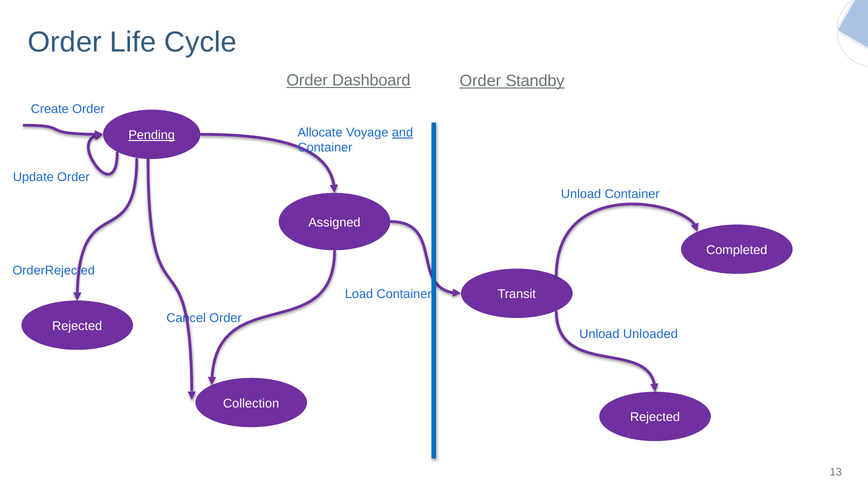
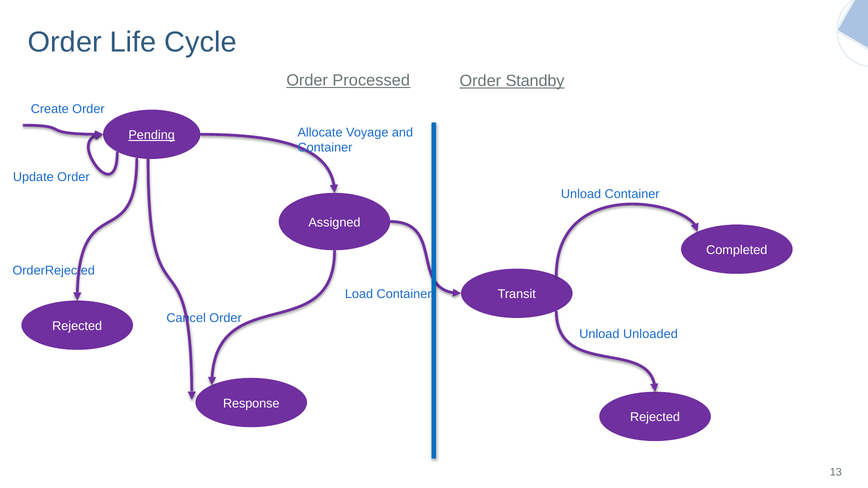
Dashboard: Dashboard -> Processed
and underline: present -> none
Collection: Collection -> Response
